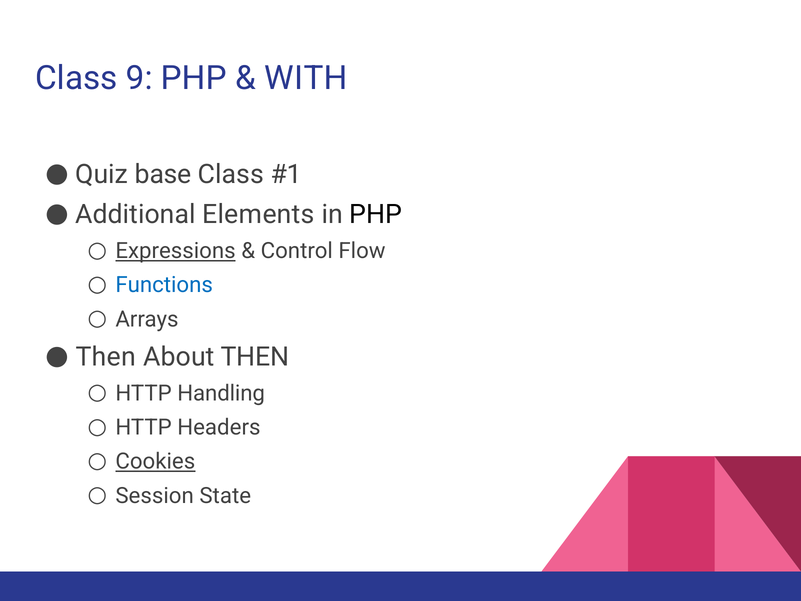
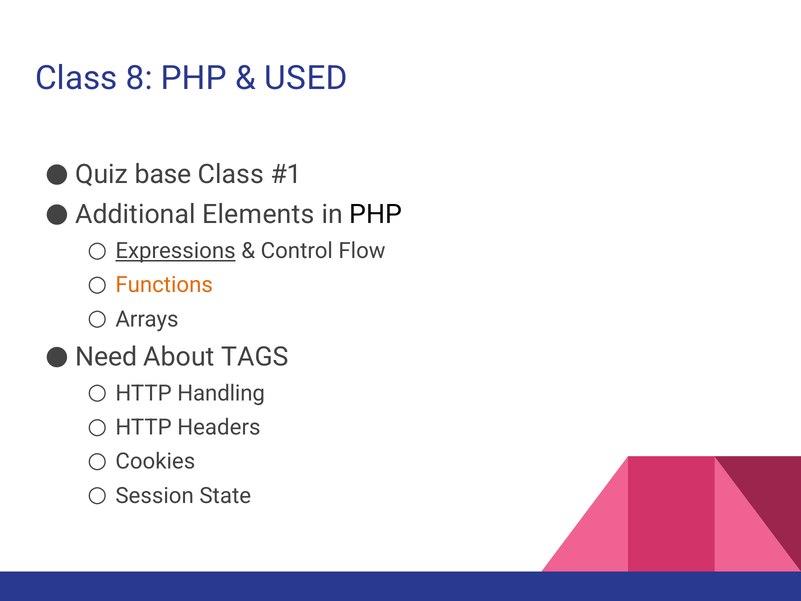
9: 9 -> 8
WITH: WITH -> USED
Functions colour: blue -> orange
Then at (106, 357): Then -> Need
About THEN: THEN -> TAGS
Cookies underline: present -> none
